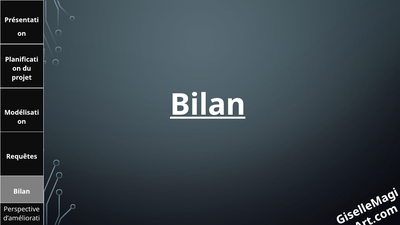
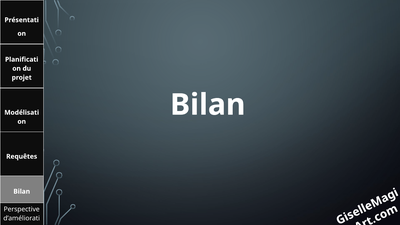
Bilan at (208, 105) underline: present -> none
